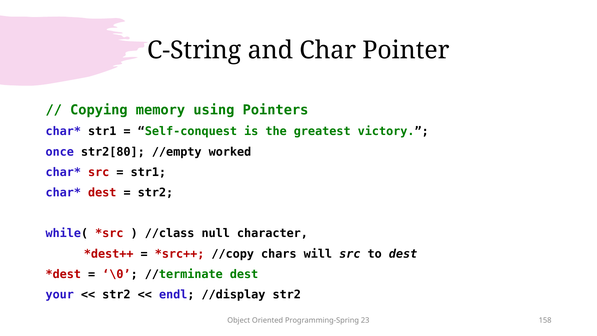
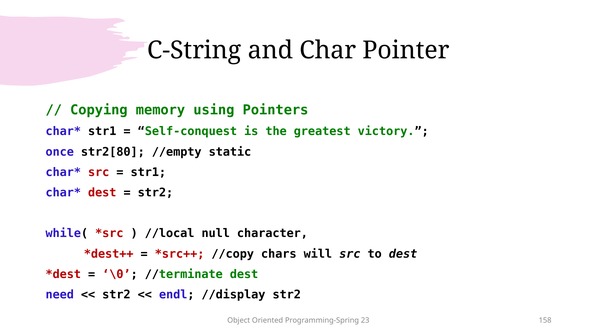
worked: worked -> static
//class: //class -> //local
your: your -> need
